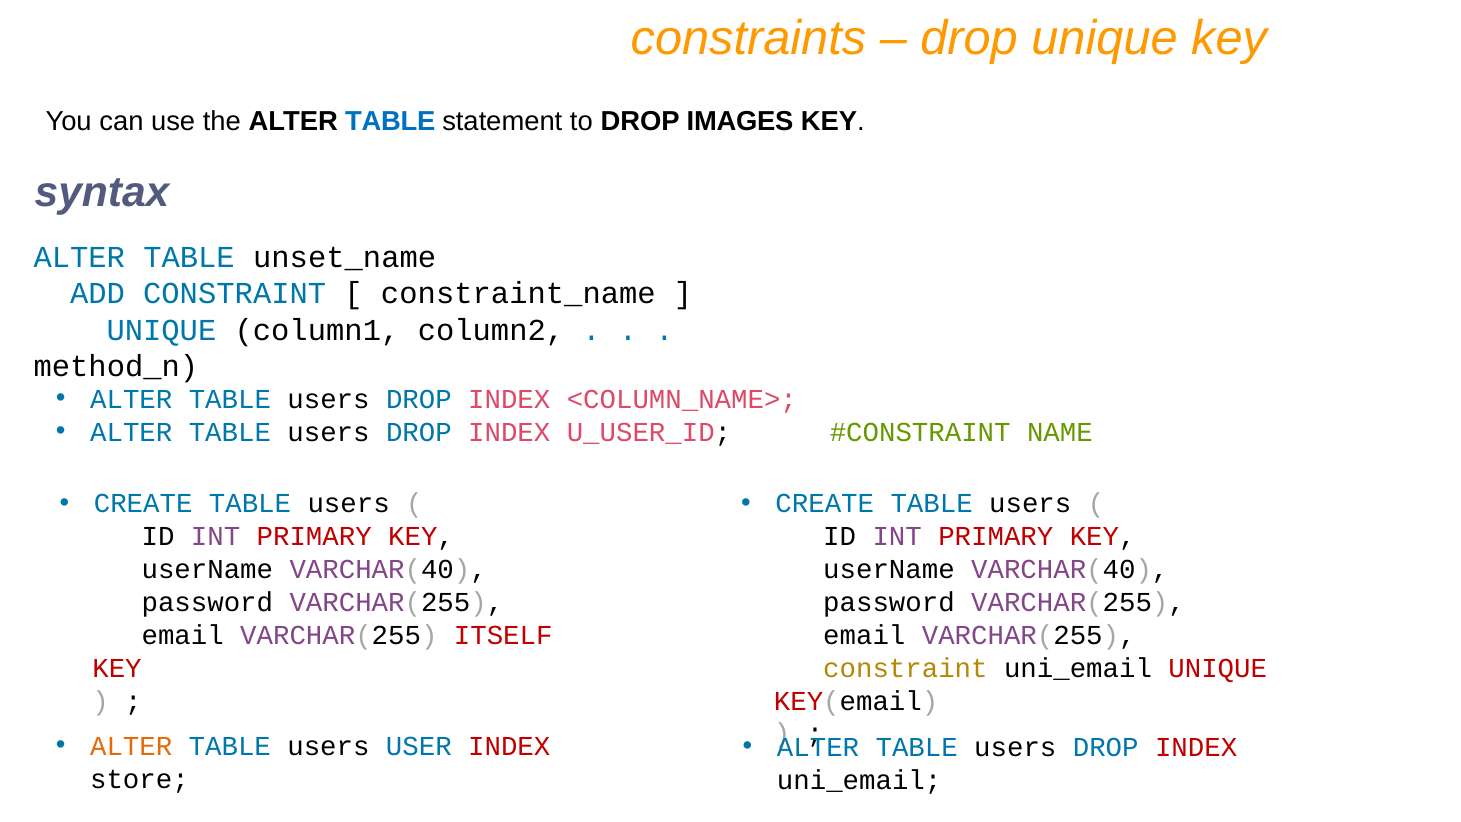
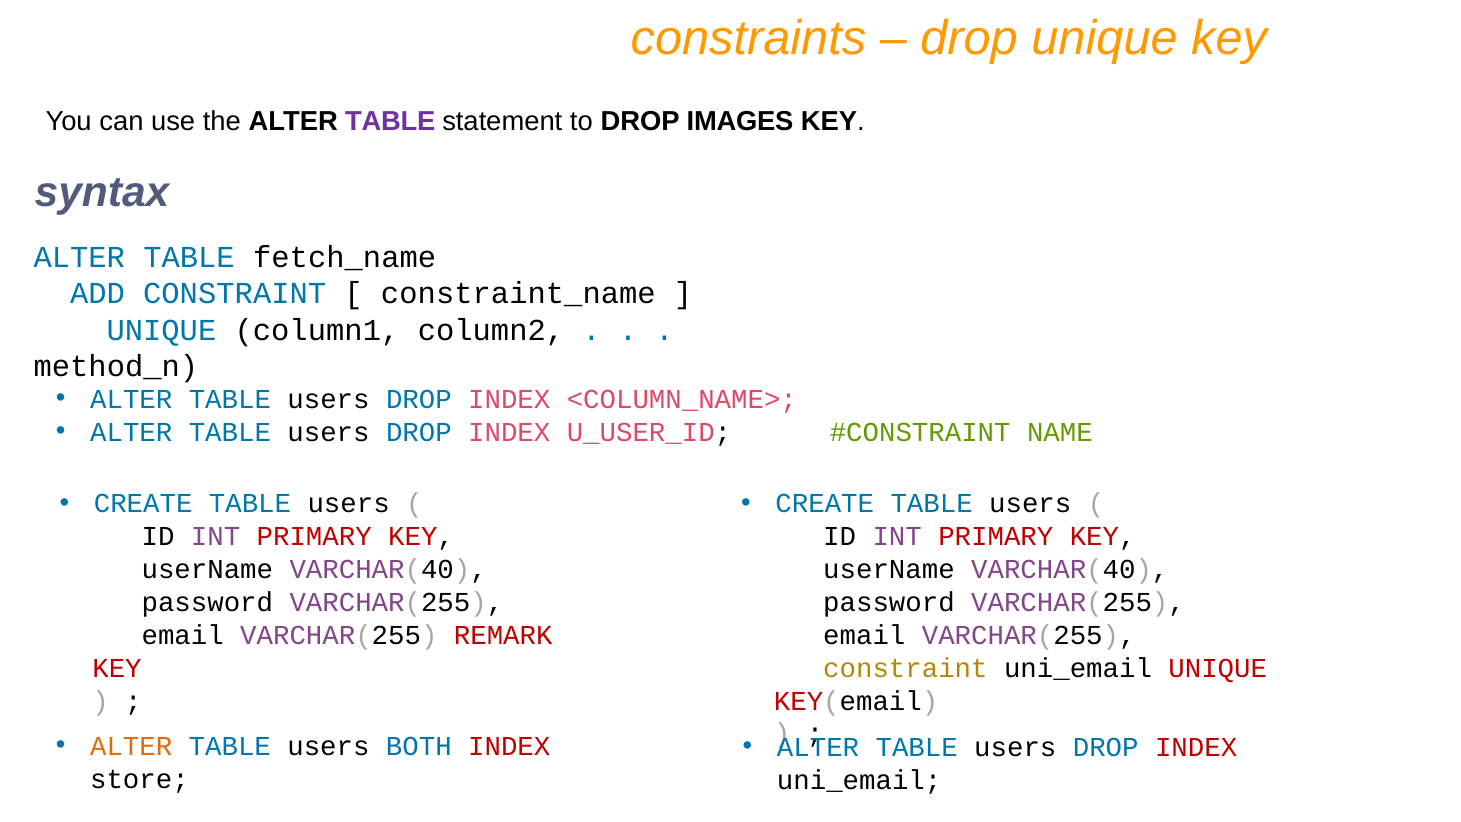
TABLE at (390, 122) colour: blue -> purple
unset_name: unset_name -> fetch_name
ITSELF: ITSELF -> REMARK
USER: USER -> BOTH
